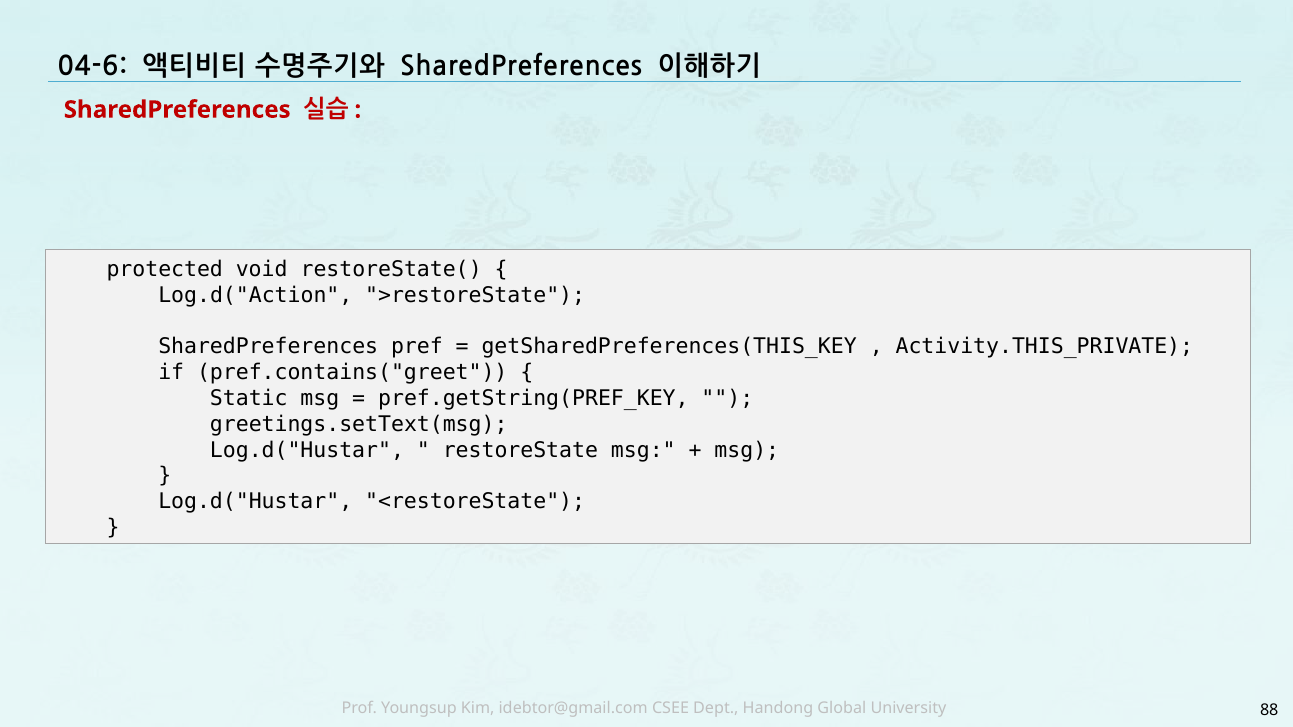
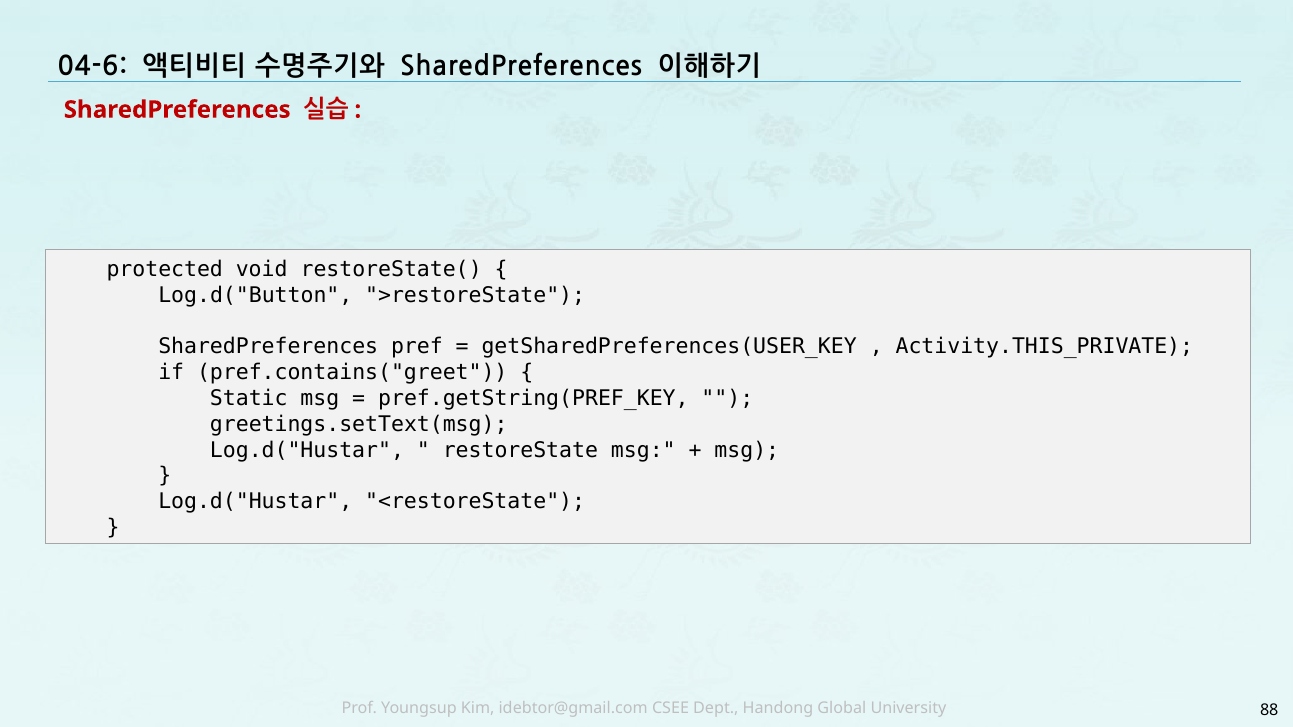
Log.d("Action: Log.d("Action -> Log.d("Button
getSharedPreferences(THIS_KEY: getSharedPreferences(THIS_KEY -> getSharedPreferences(USER_KEY
